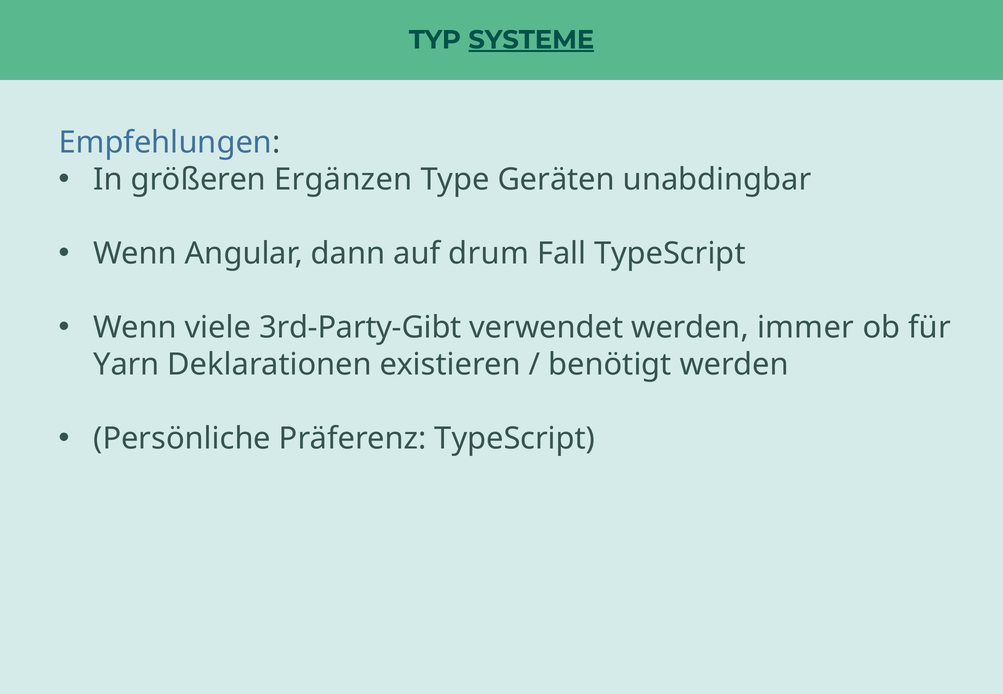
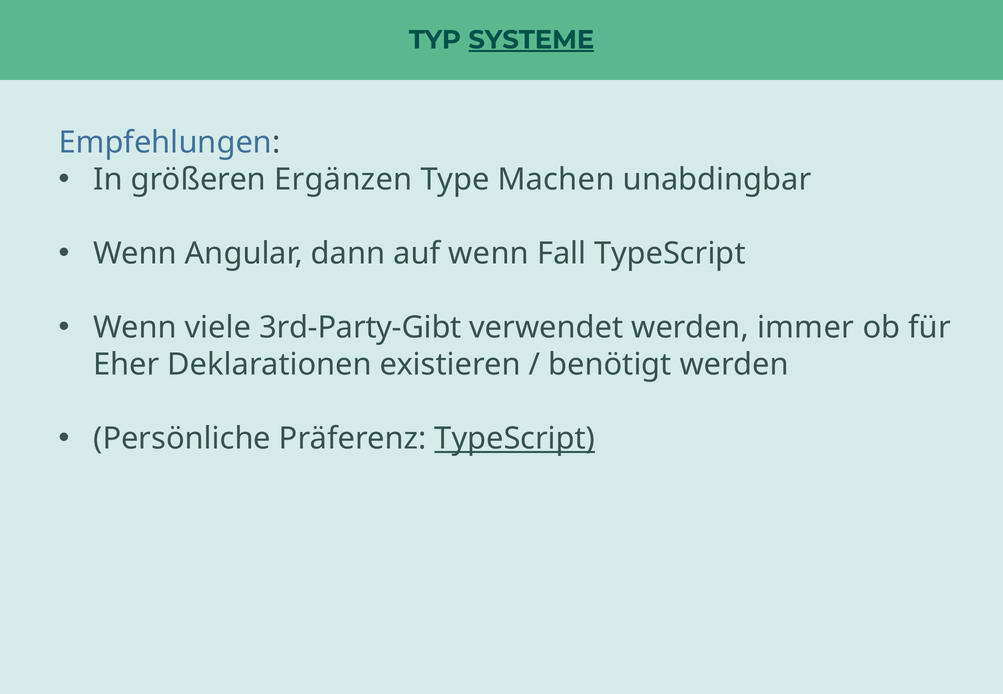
Geräten: Geräten -> Machen
auf drum: drum -> wenn
Yarn: Yarn -> Eher
TypeScript at (515, 439) underline: none -> present
